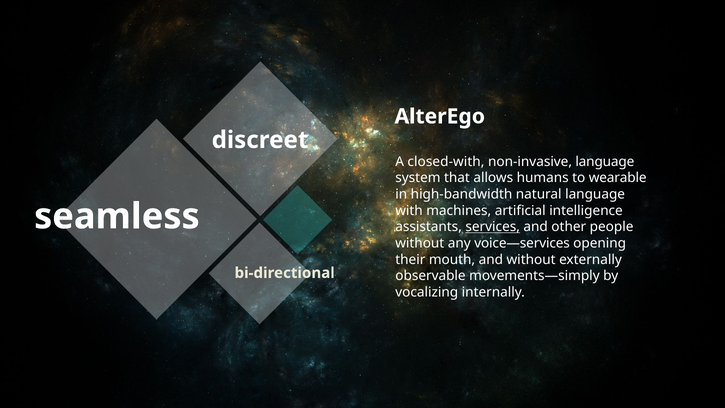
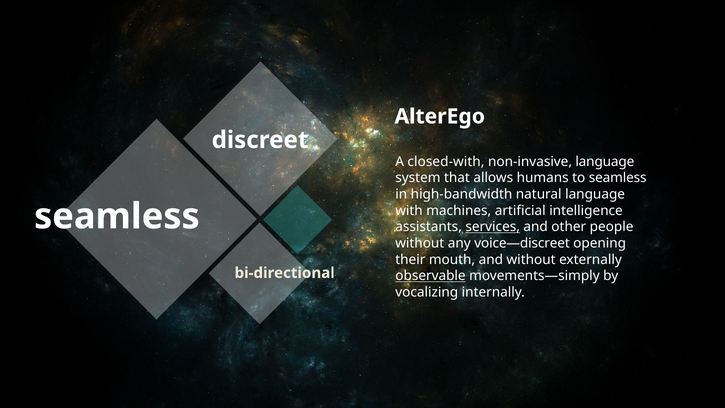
to wearable: wearable -> seamless
voice—services: voice—services -> voice—discreet
observable underline: none -> present
